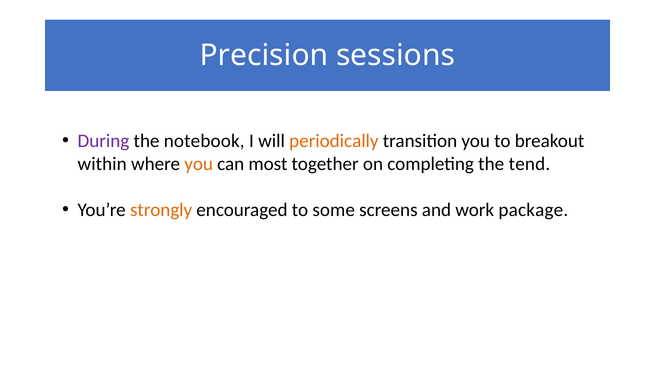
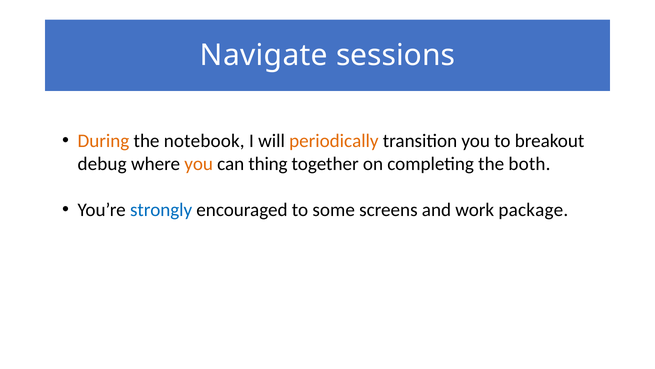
Precision: Precision -> Navigate
During colour: purple -> orange
within: within -> debug
most: most -> thing
tend: tend -> both
strongly colour: orange -> blue
